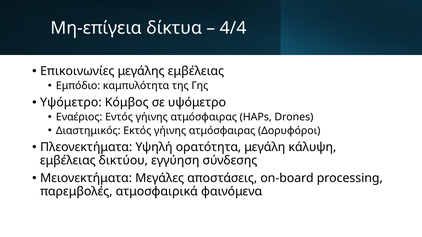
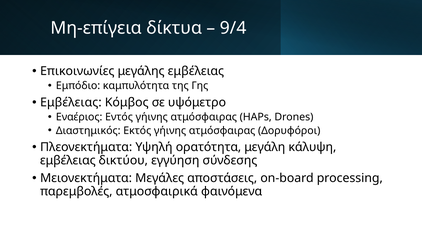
4/4: 4/4 -> 9/4
Υψόμετρο at (71, 103): Υψόμετρο -> Εμβέλειας
